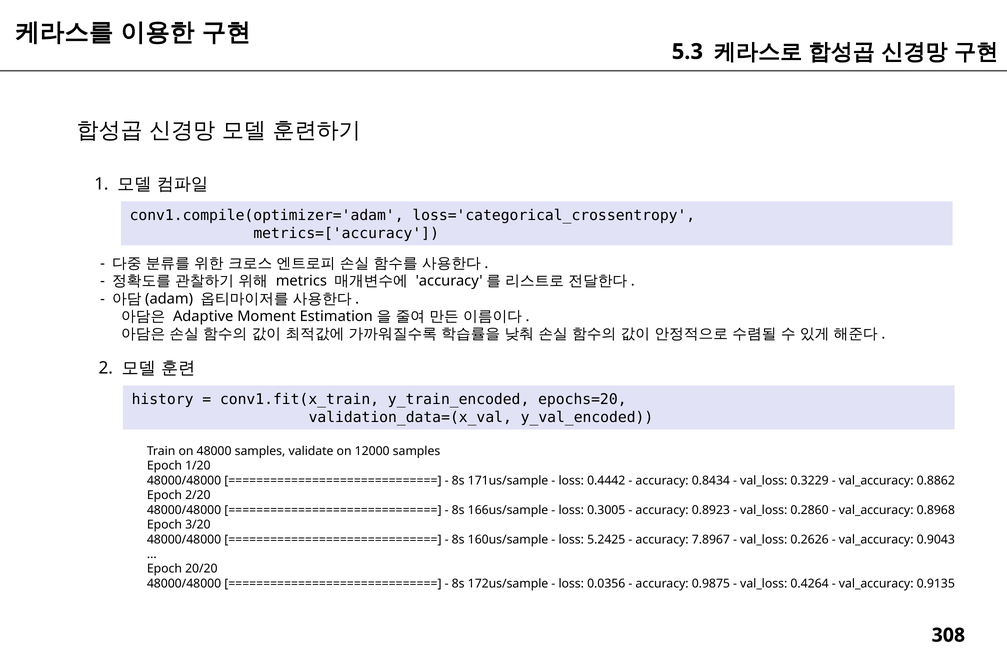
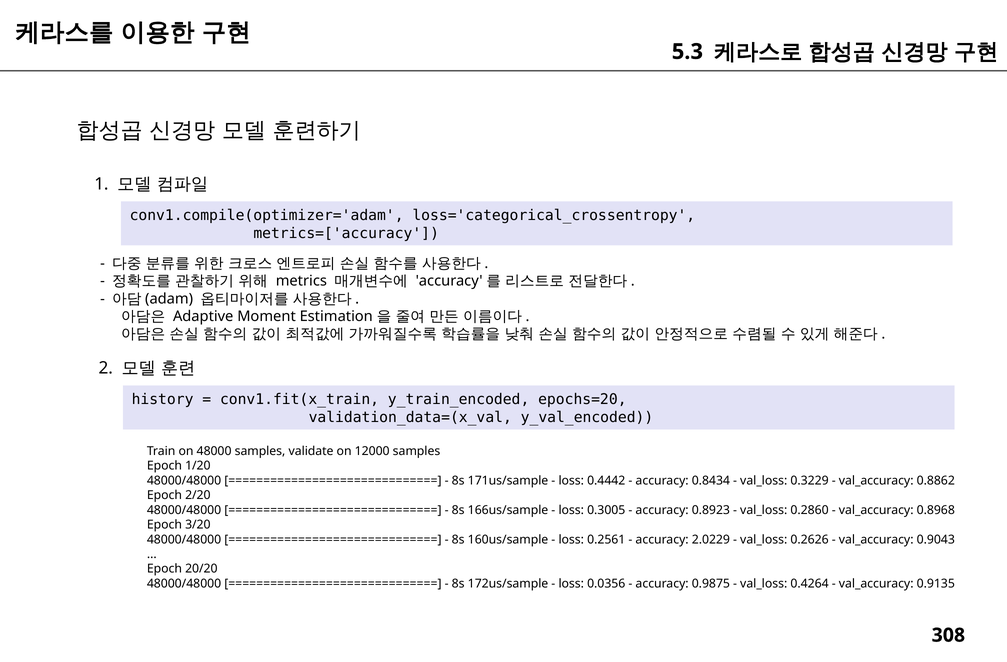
5.2425: 5.2425 -> 0.2561
7.8967: 7.8967 -> 2.0229
